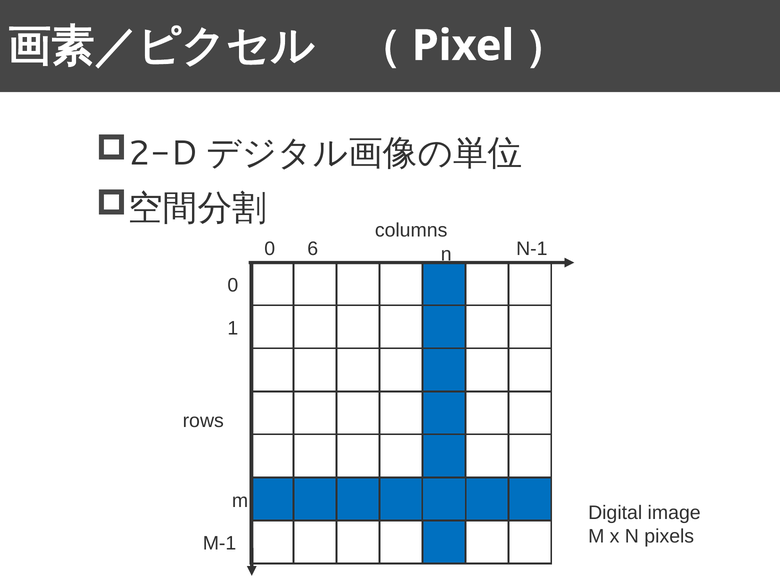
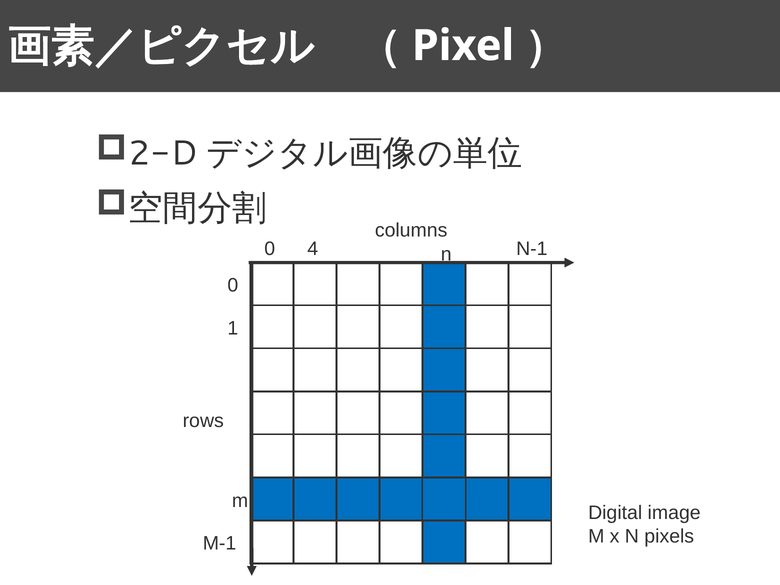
6: 6 -> 4
